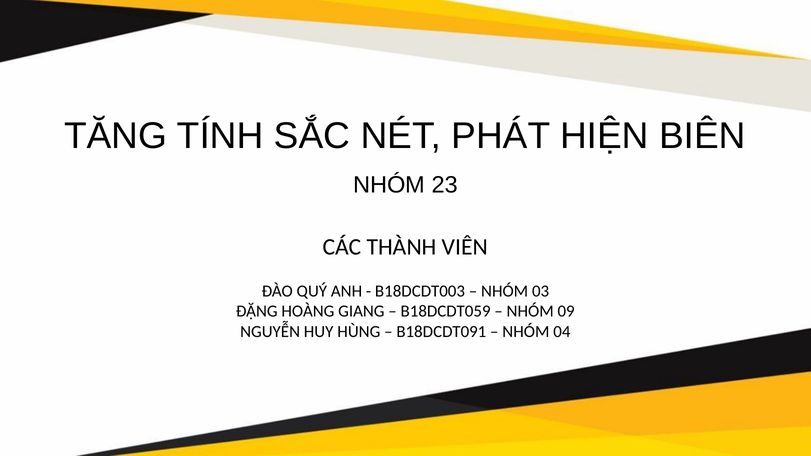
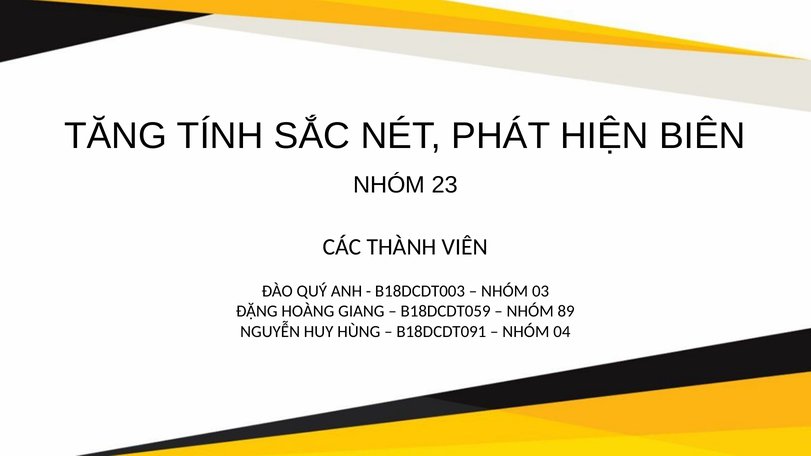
09: 09 -> 89
